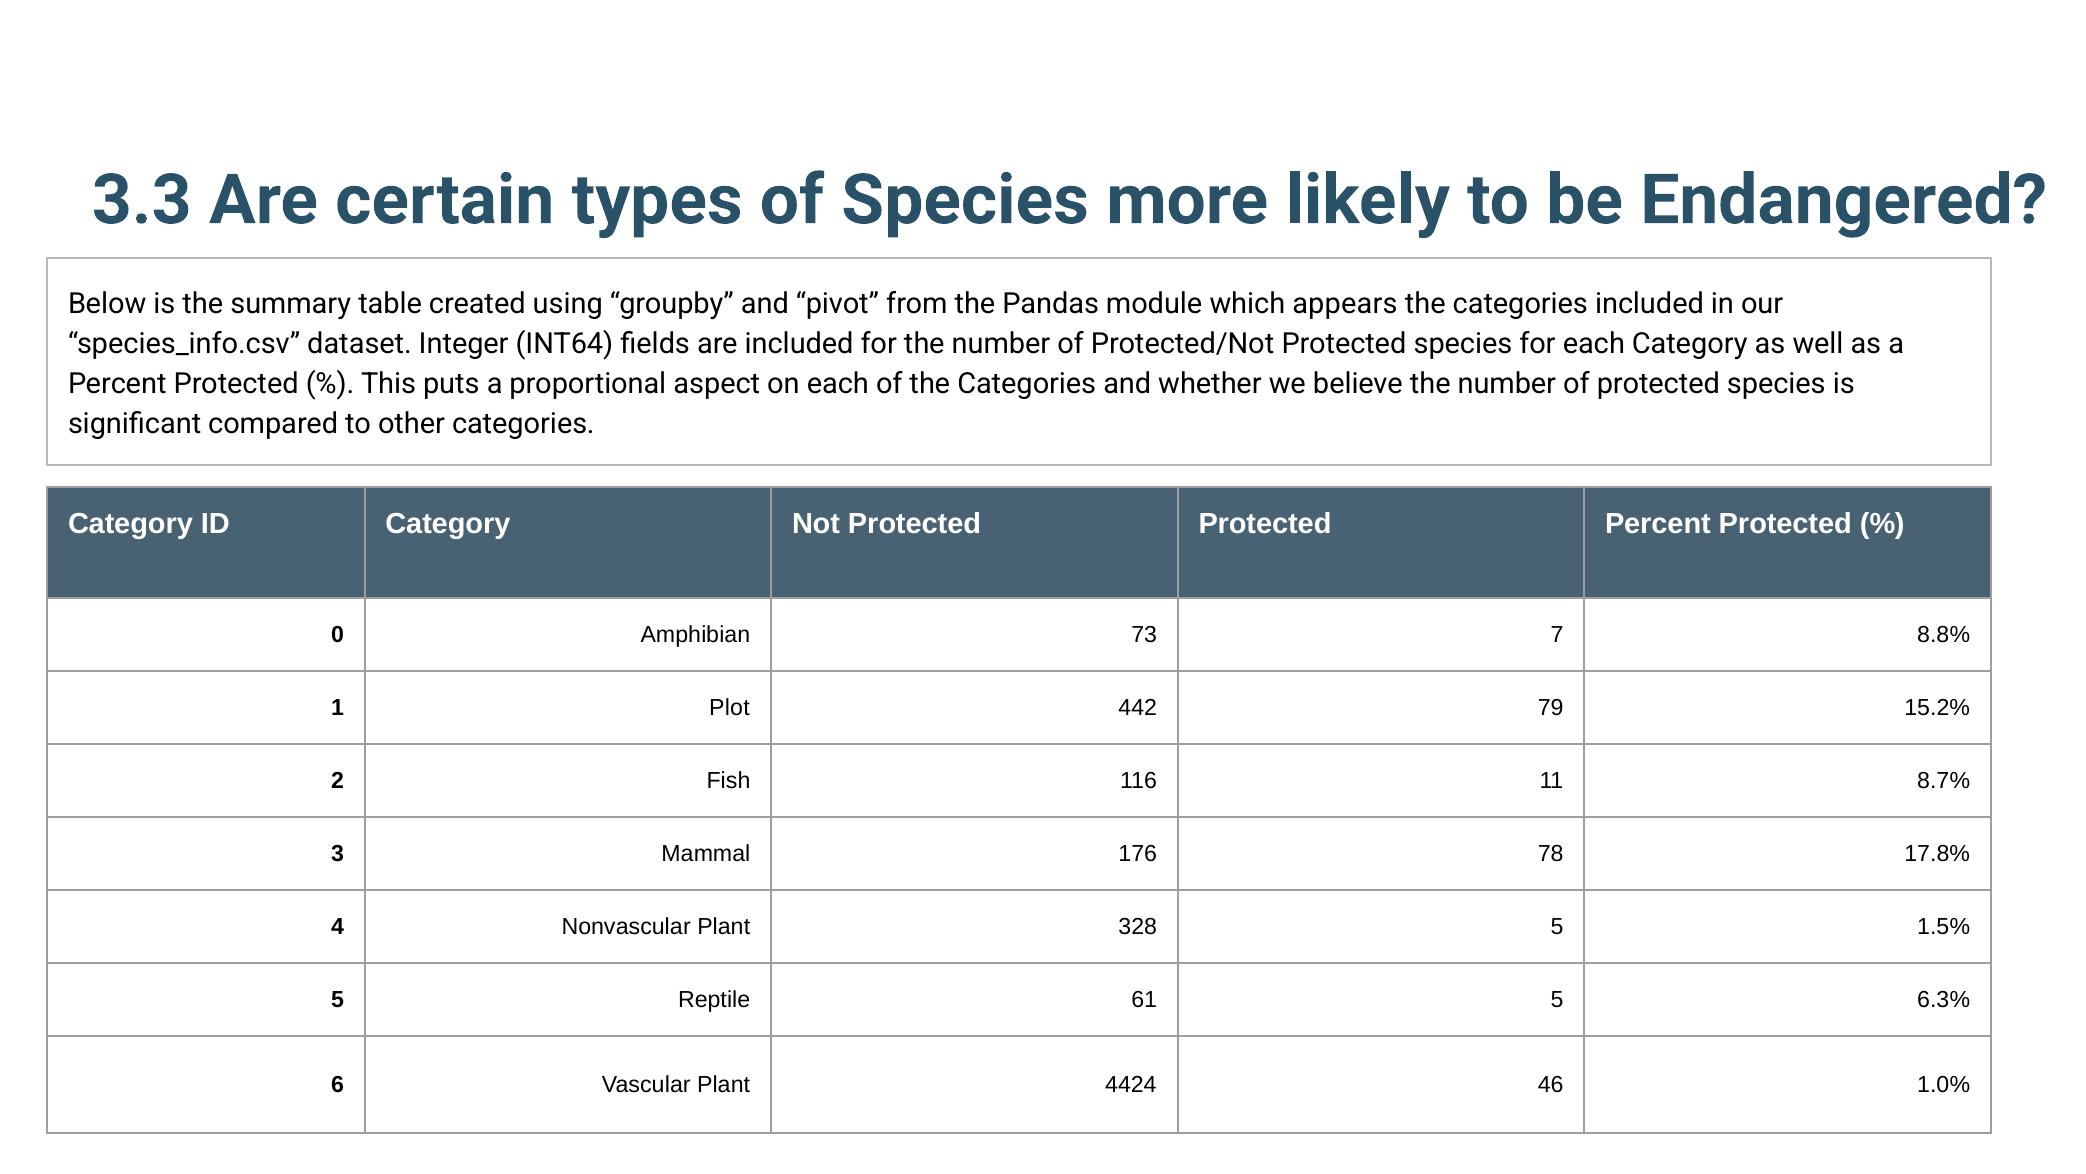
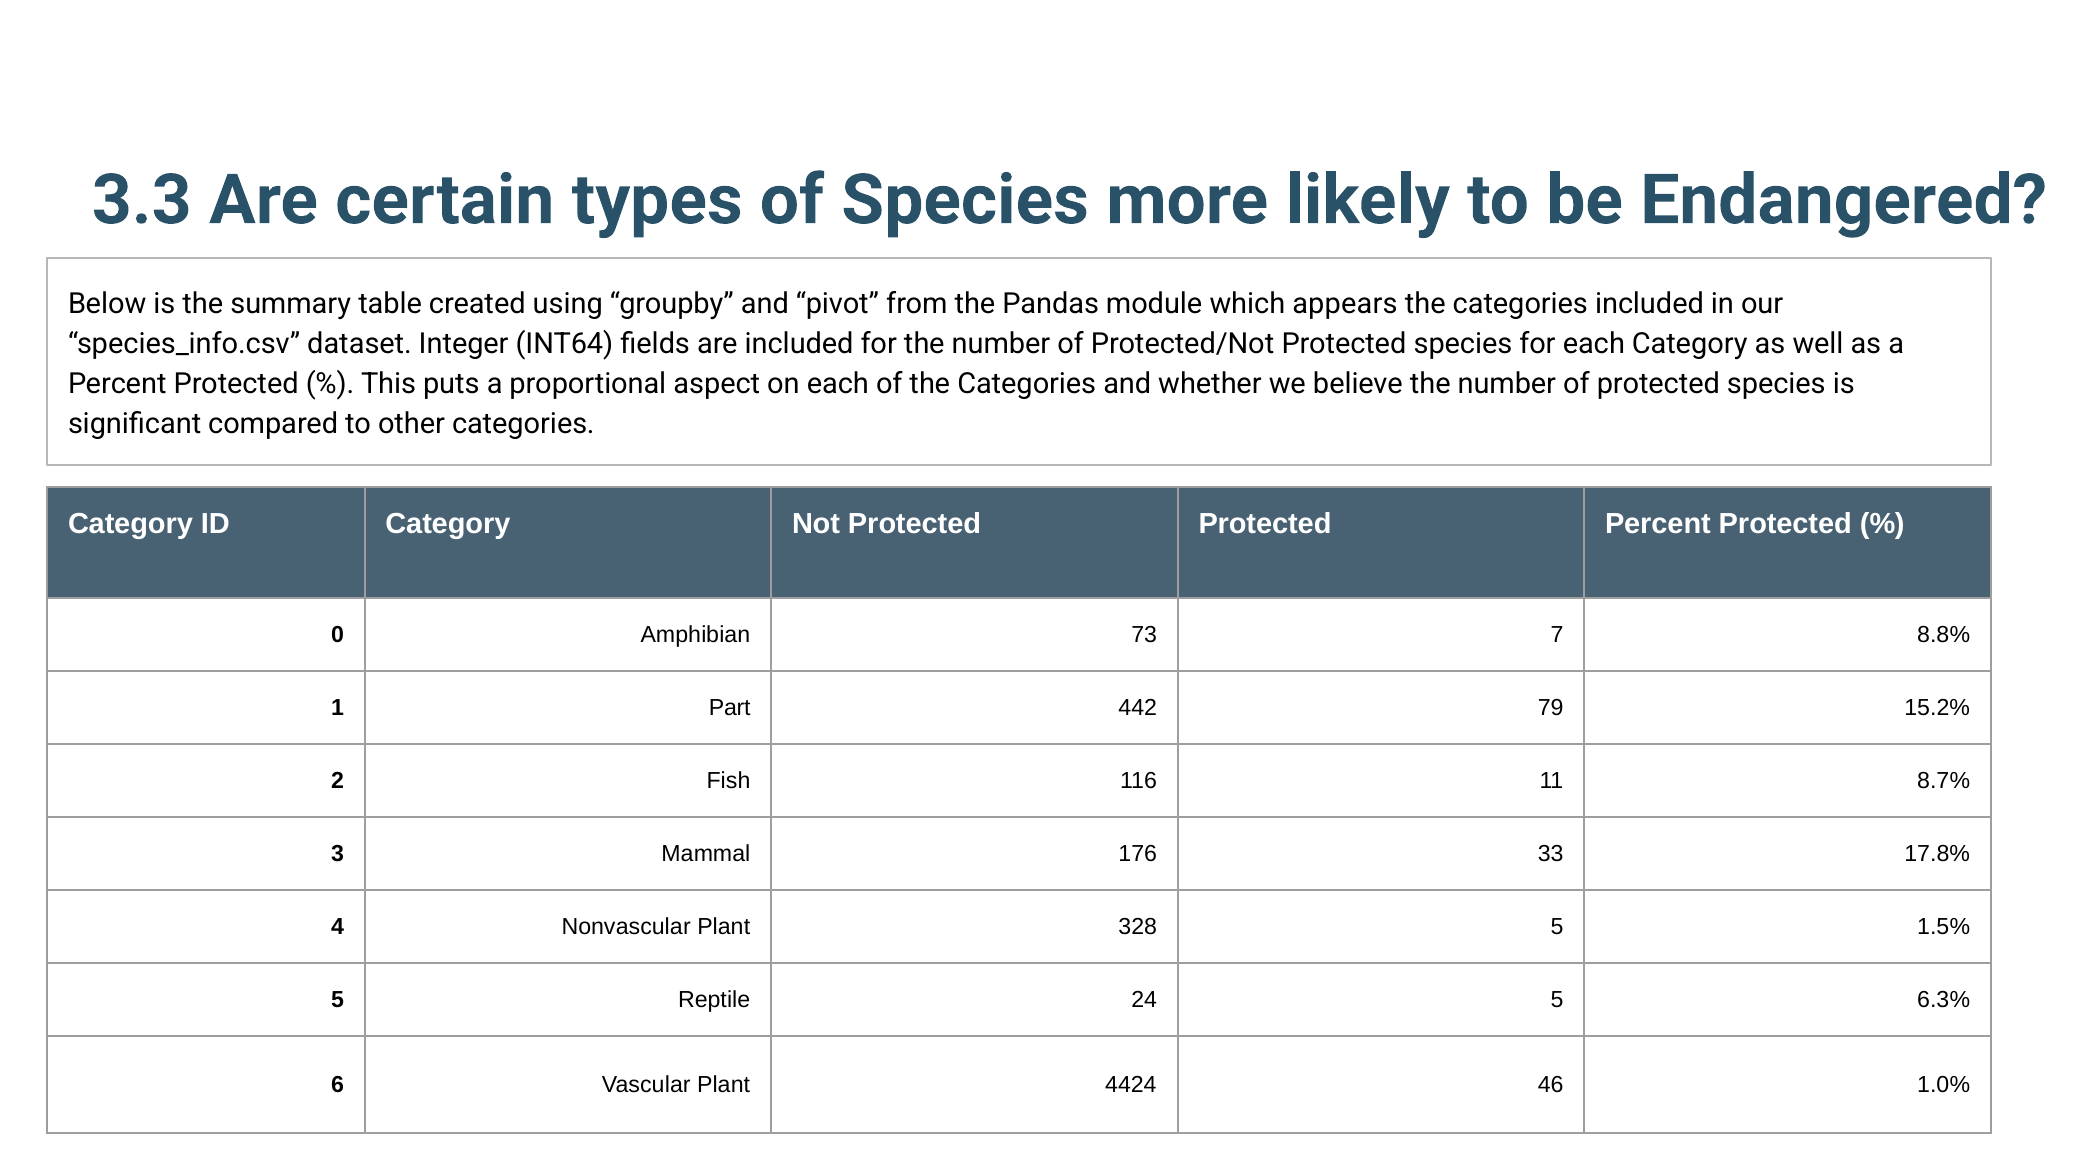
Plot: Plot -> Part
78: 78 -> 33
61: 61 -> 24
